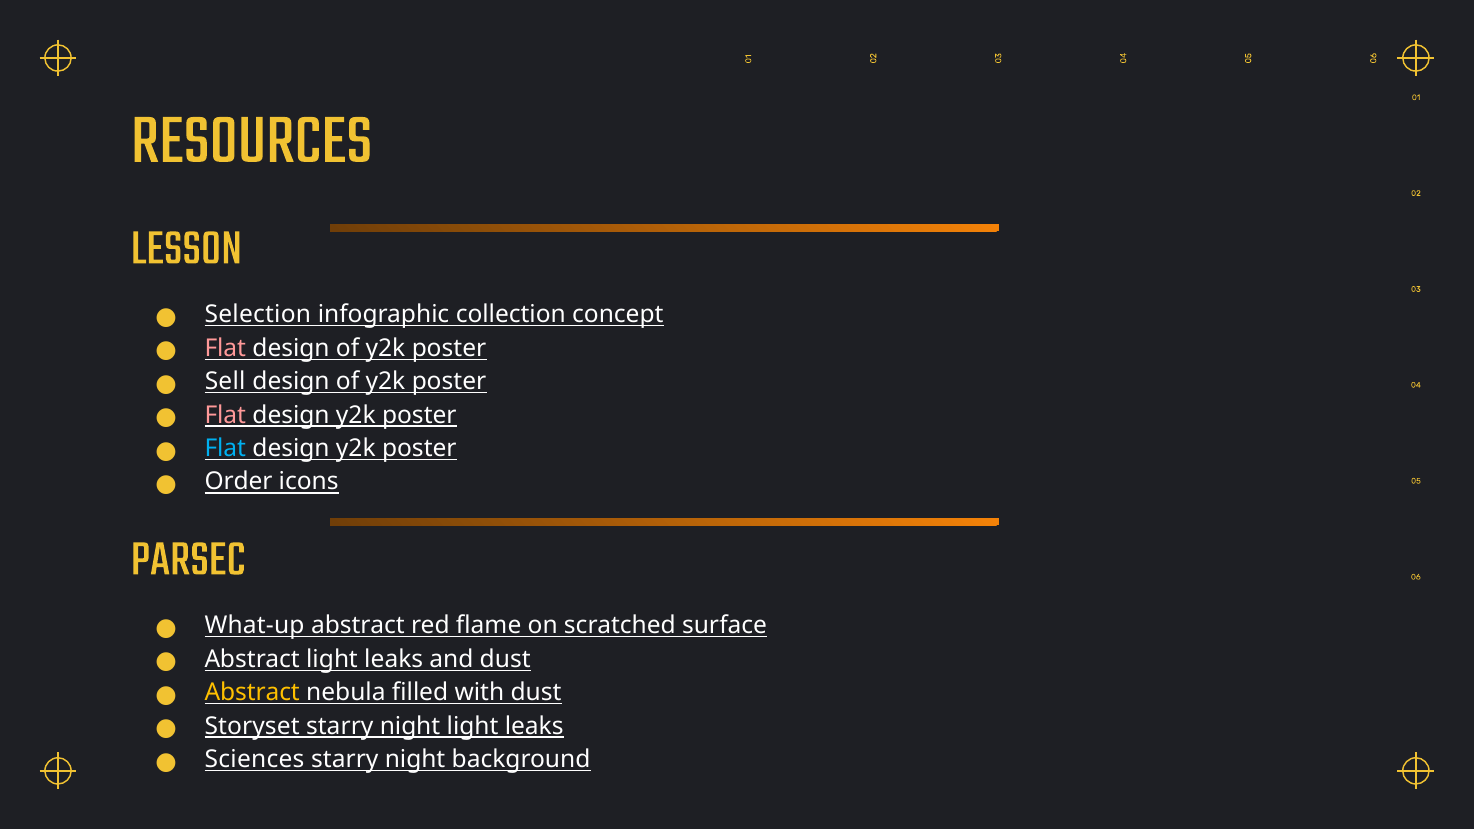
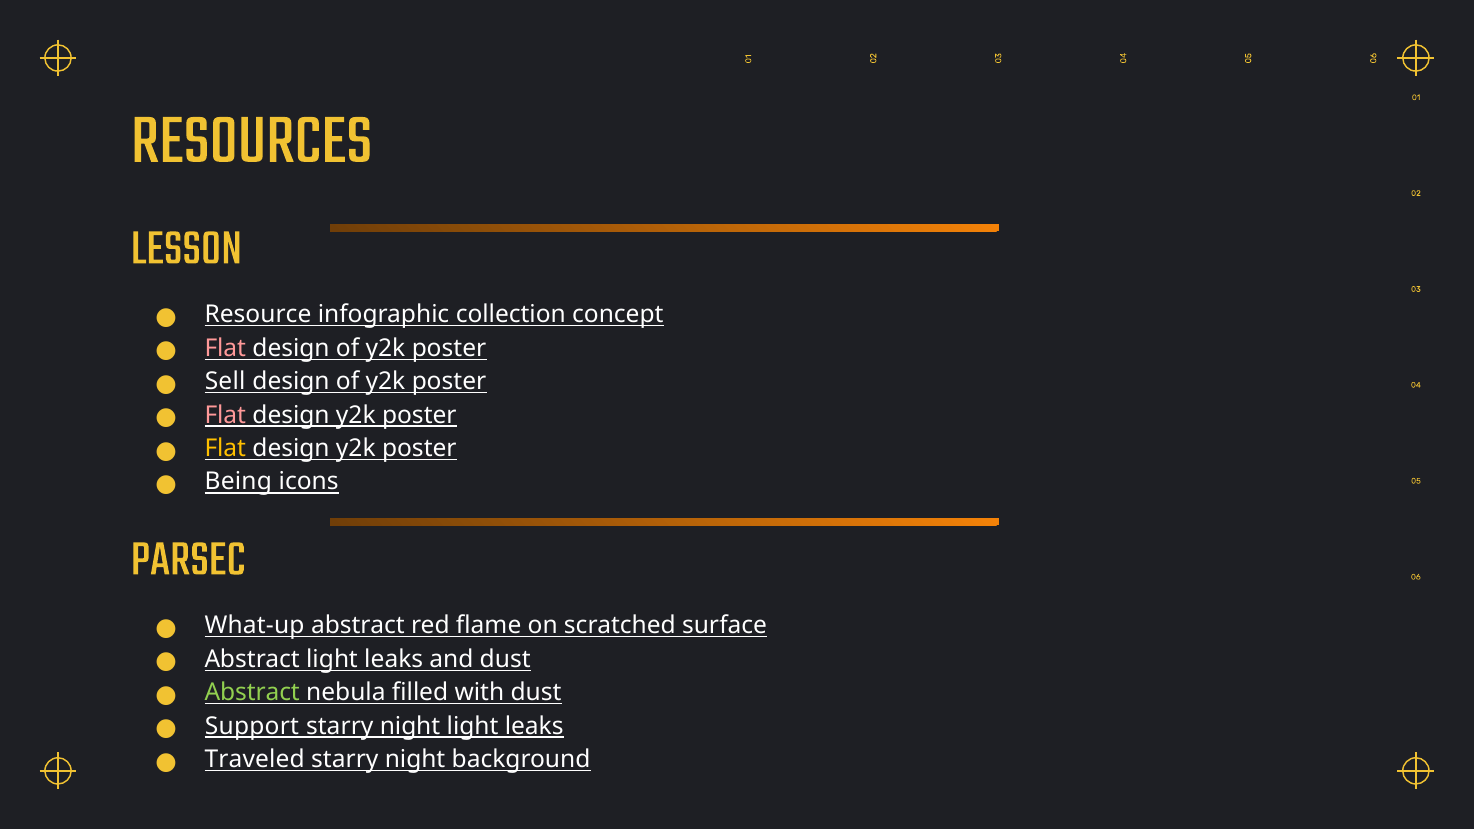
Selection: Selection -> Resource
Flat at (225, 448) colour: light blue -> yellow
Order: Order -> Being
Abstract at (252, 693) colour: yellow -> light green
Storyset: Storyset -> Support
Sciences: Sciences -> Traveled
